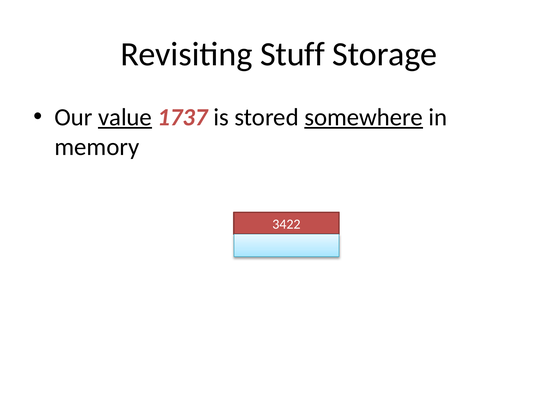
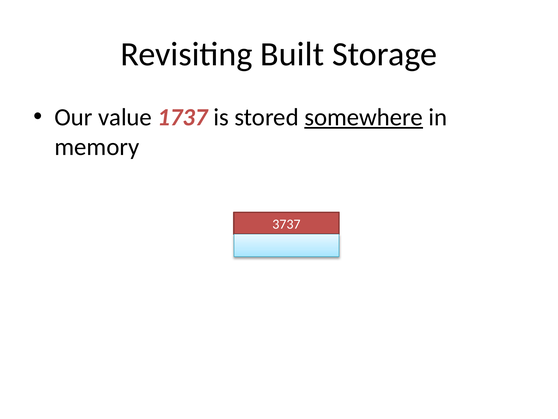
Stuff: Stuff -> Built
value underline: present -> none
3422: 3422 -> 3737
